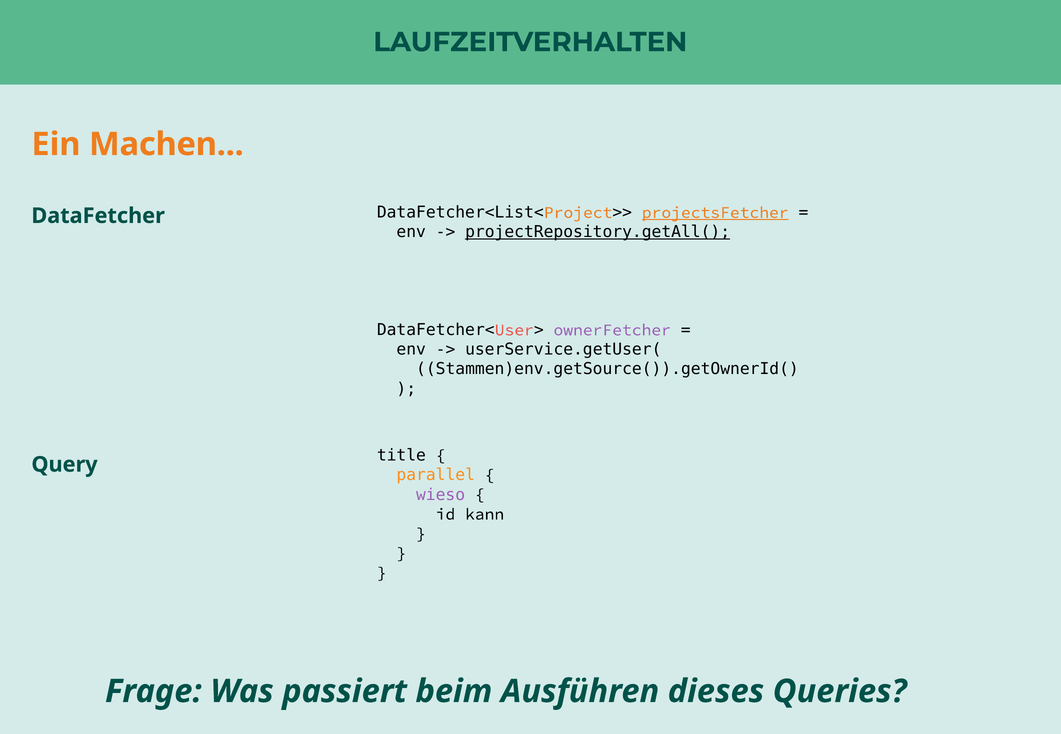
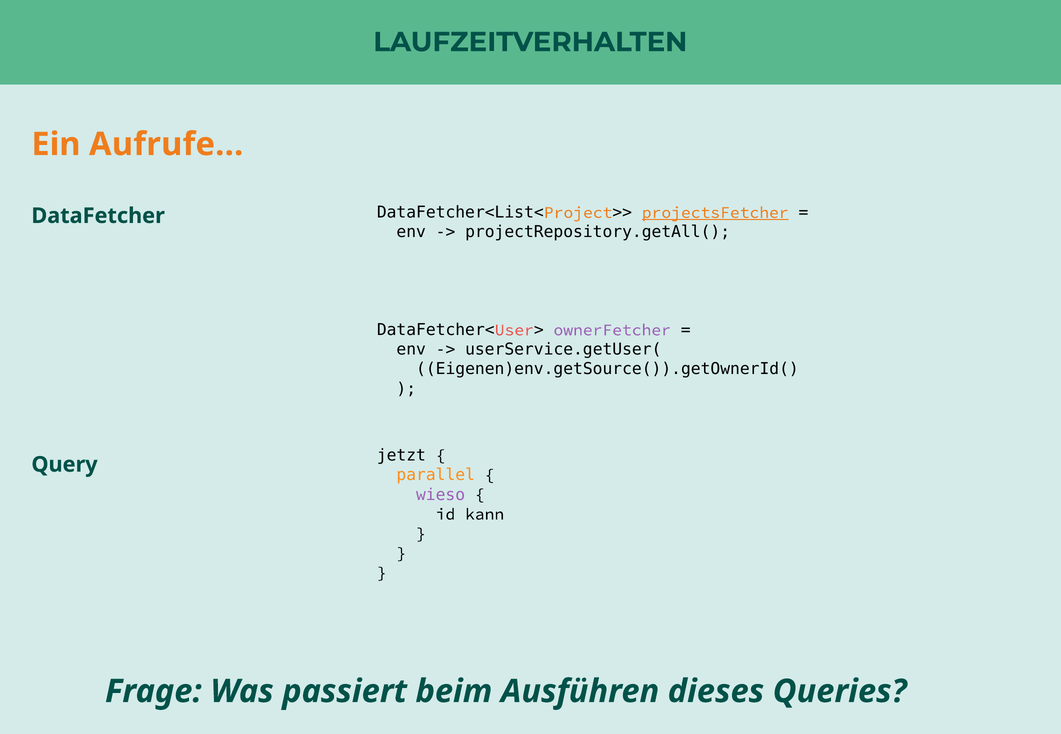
Machen: Machen -> Aufrufe
projectRepository.getAll( underline: present -> none
Stammen)env.getSource()).getOwnerId(: Stammen)env.getSource()).getOwnerId( -> Eigenen)env.getSource()).getOwnerId(
title: title -> jetzt
